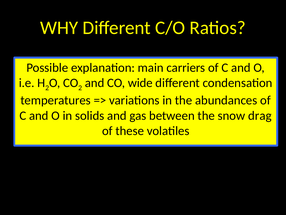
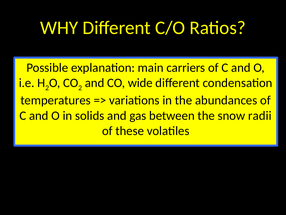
drag: drag -> radii
